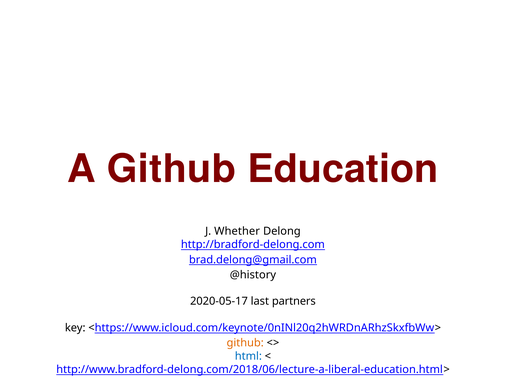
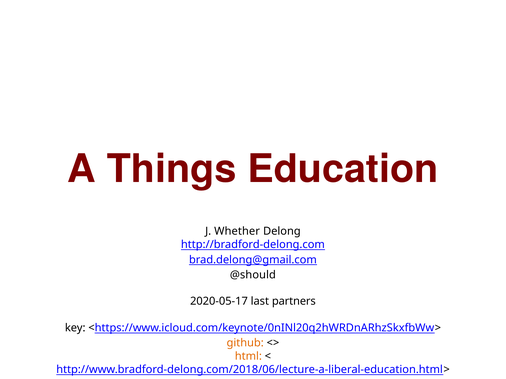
A Github: Github -> Things
@history: @history -> @should
html colour: blue -> orange
